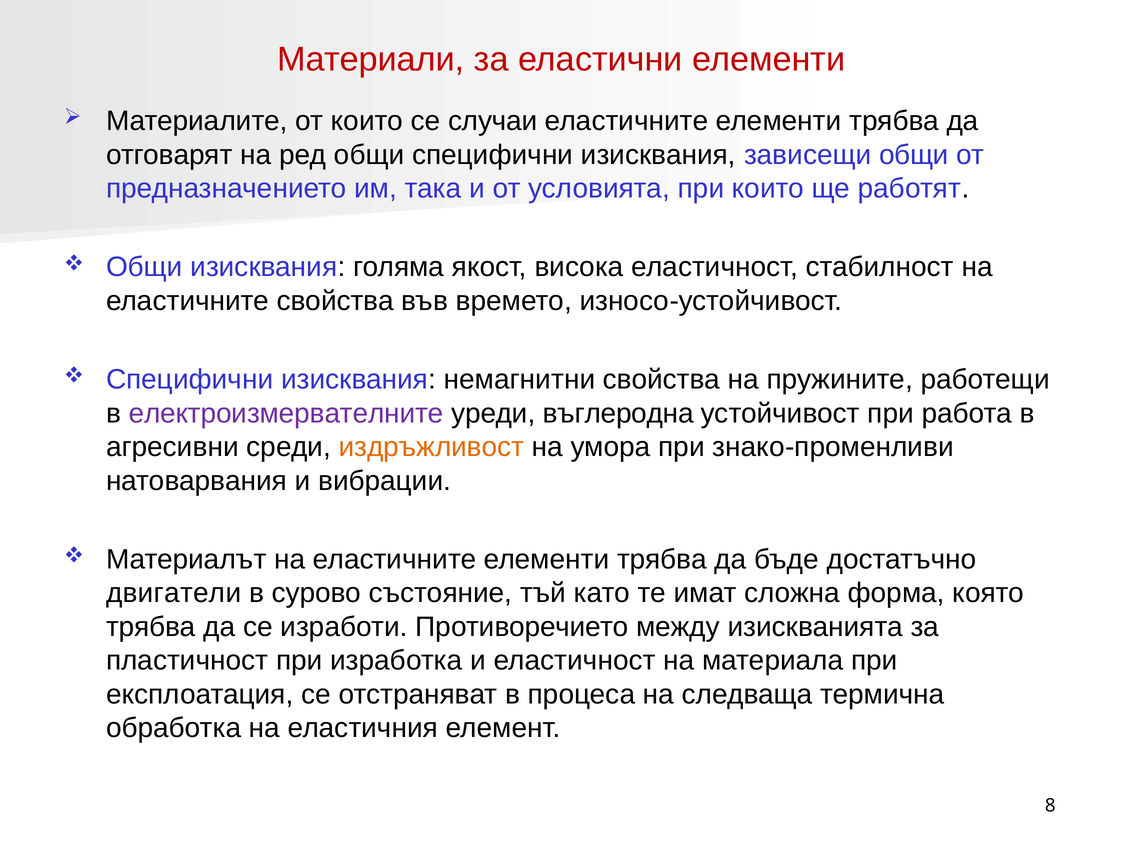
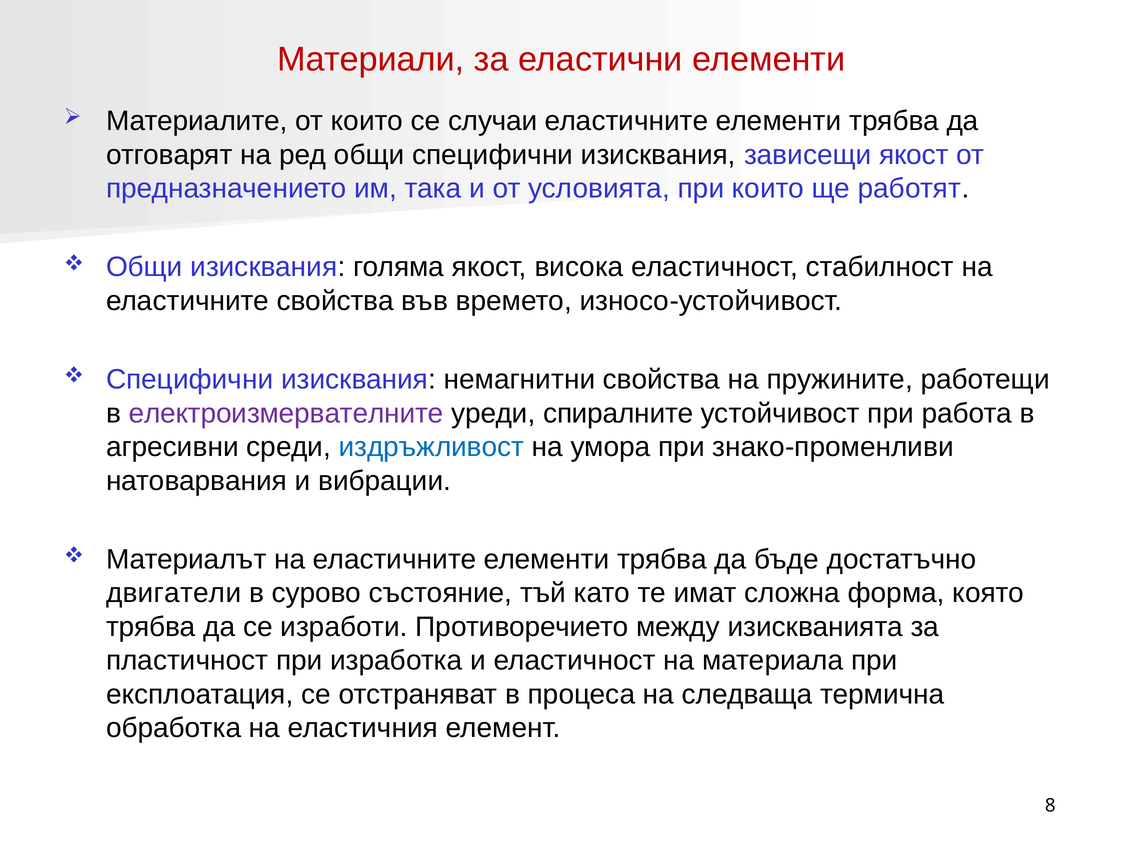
зависещи общи: общи -> якост
въглеродна: въглеродна -> спиралните
издръжливост colour: orange -> blue
